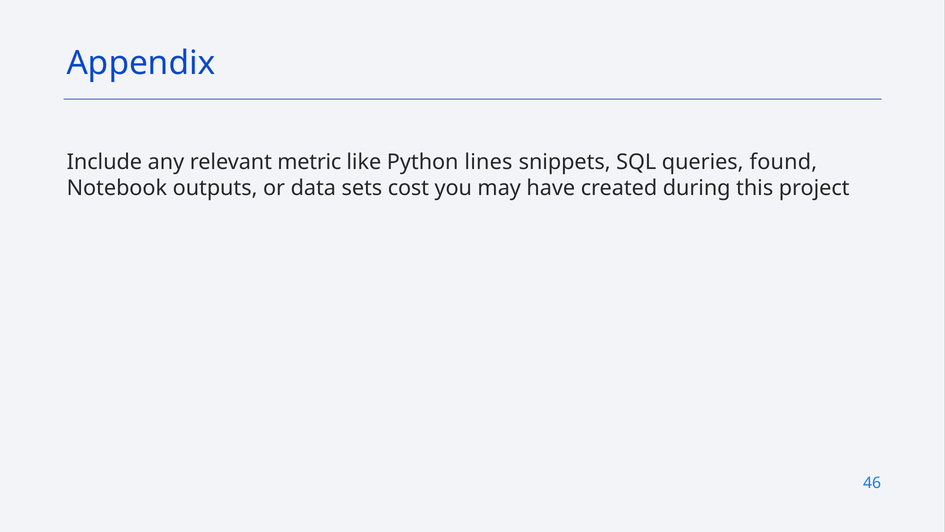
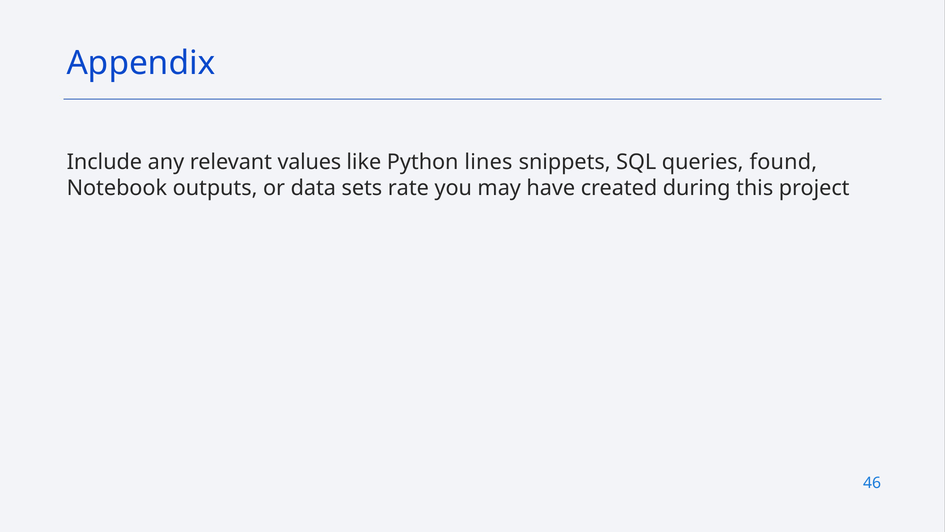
metric: metric -> values
cost: cost -> rate
